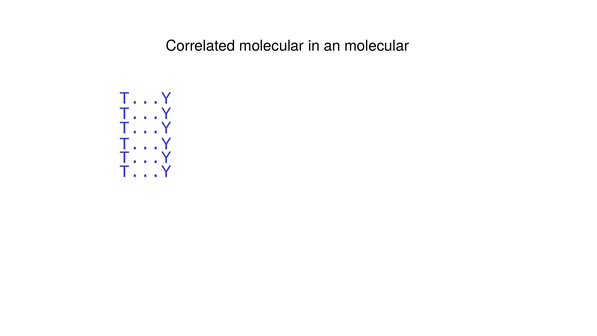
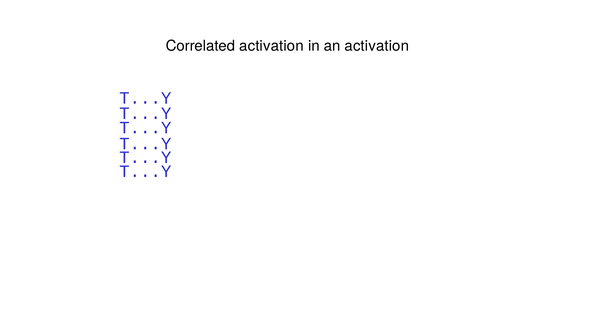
Correlated molecular: molecular -> activation
an molecular: molecular -> activation
